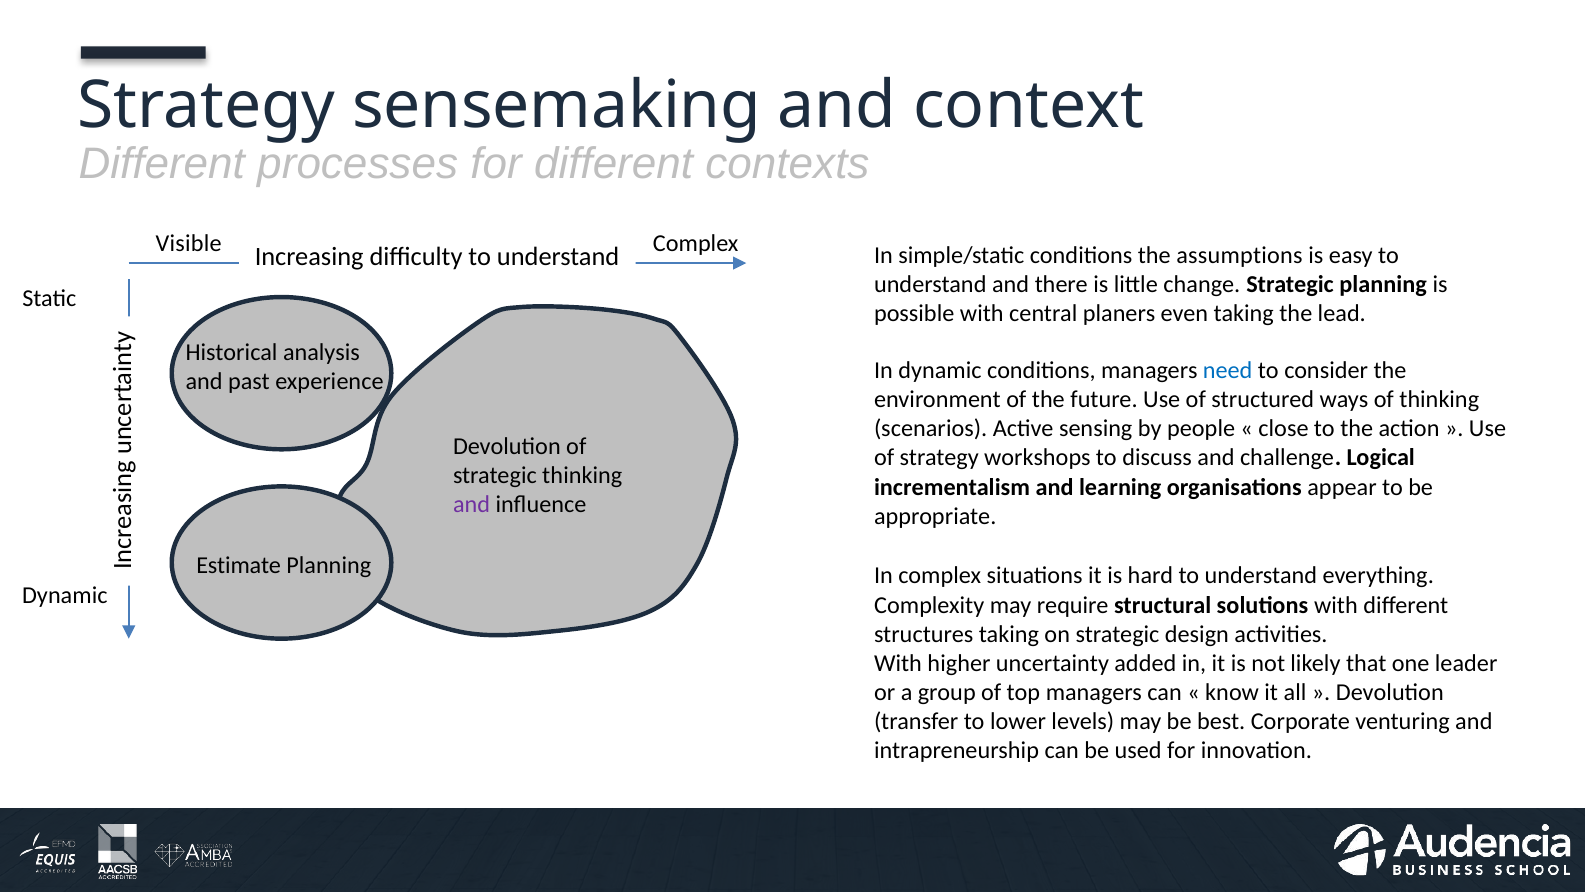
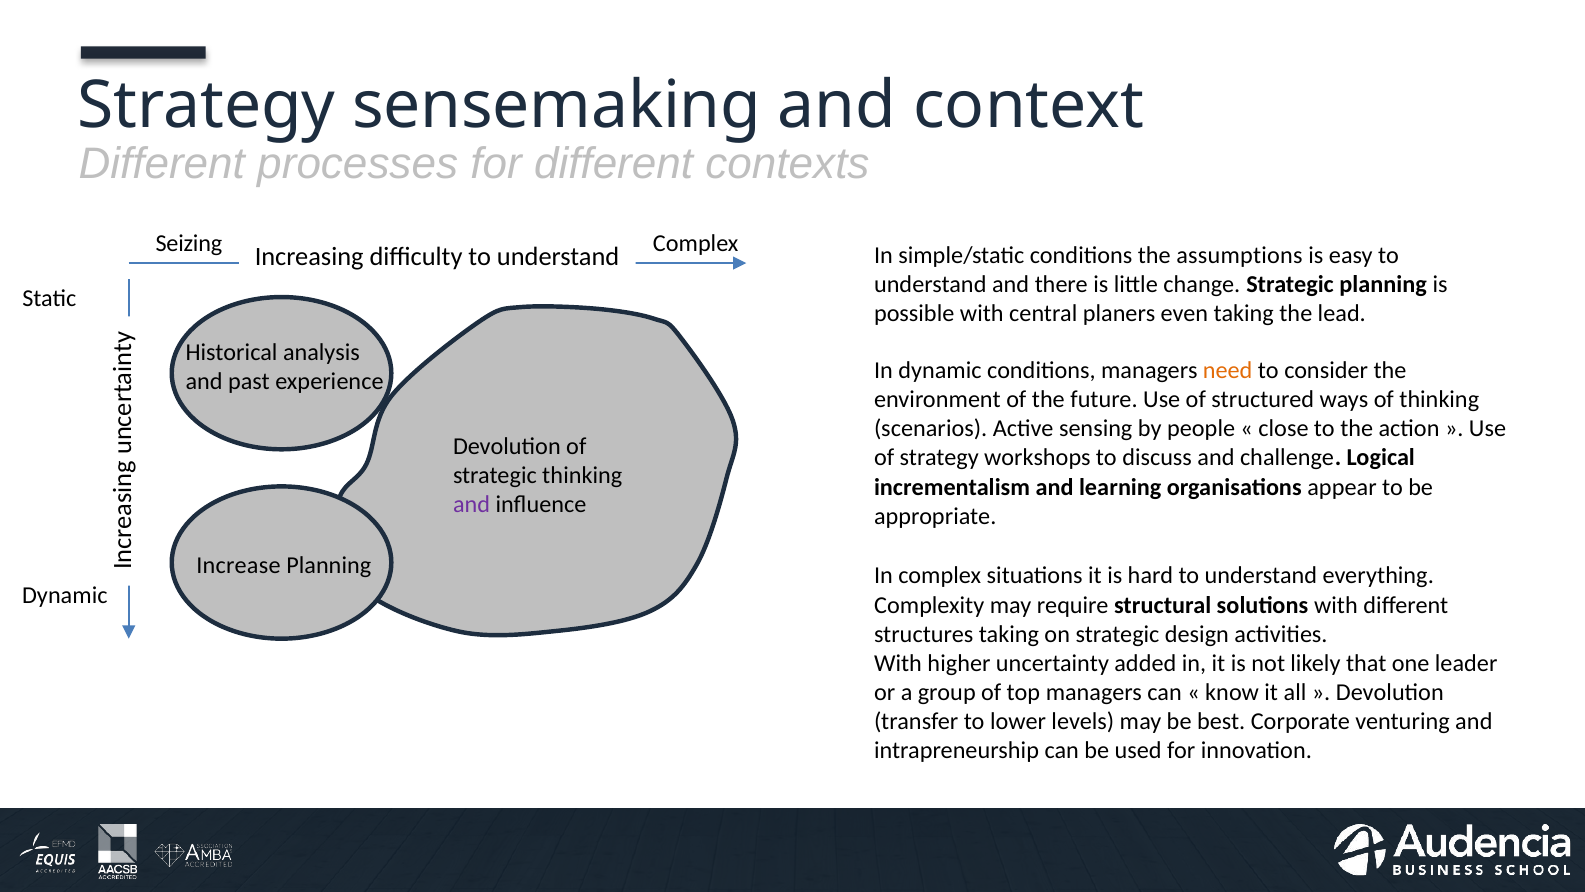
Visible: Visible -> Seizing
need colour: blue -> orange
Estimate: Estimate -> Increase
